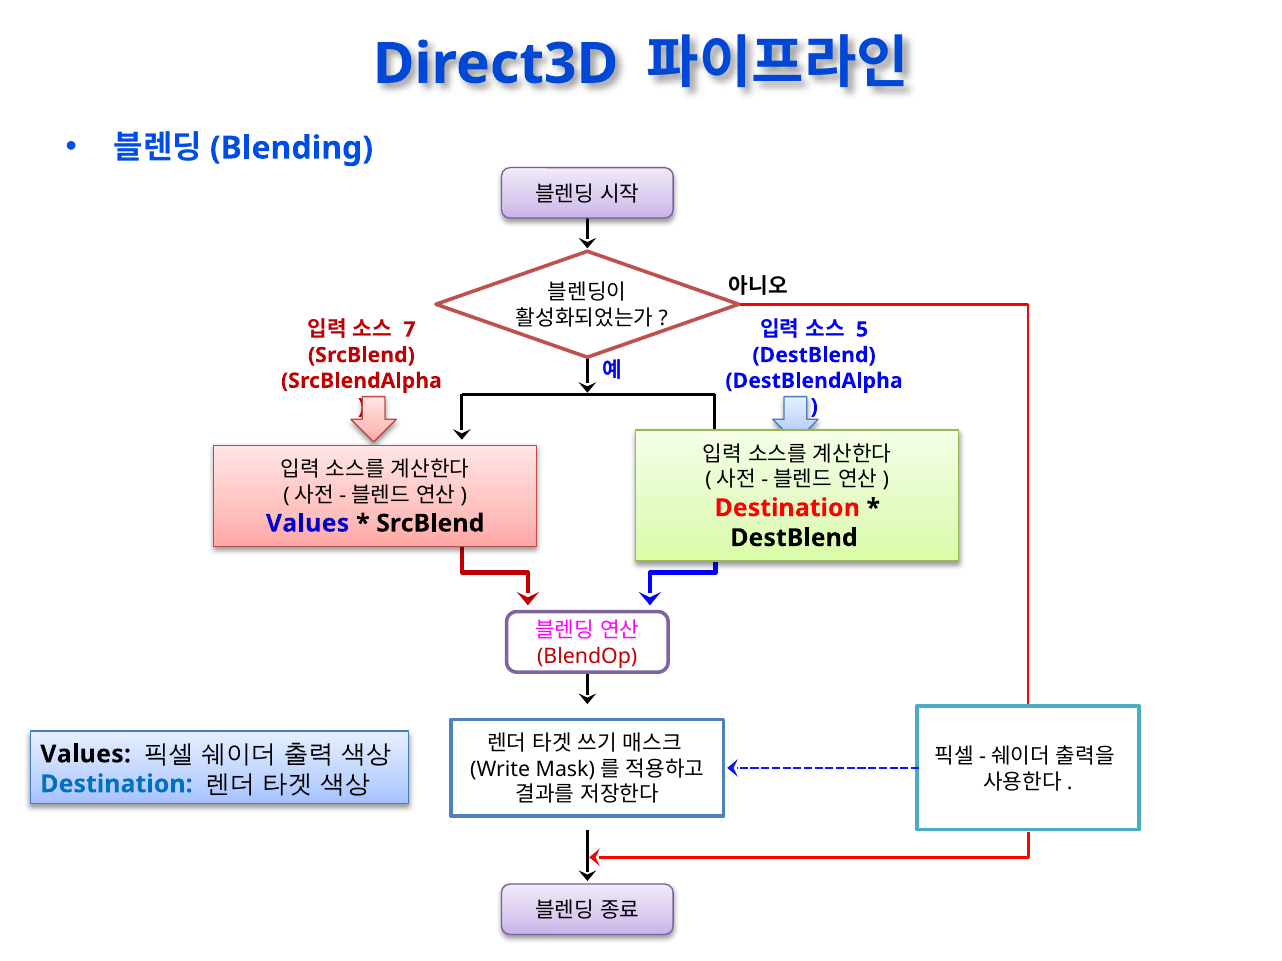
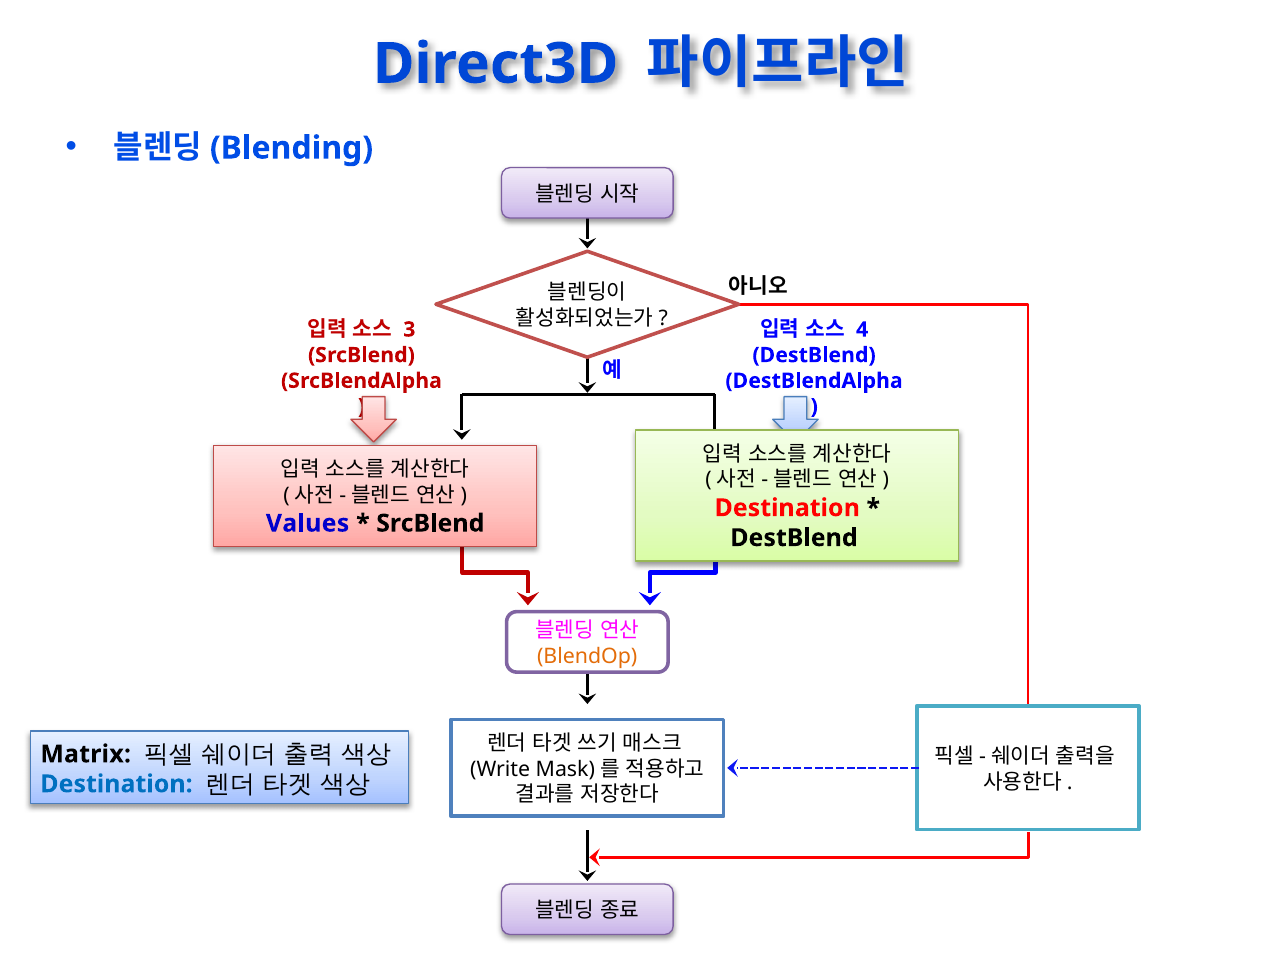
7: 7 -> 3
5: 5 -> 4
BlendOp colour: red -> orange
Values at (86, 755): Values -> Matrix
